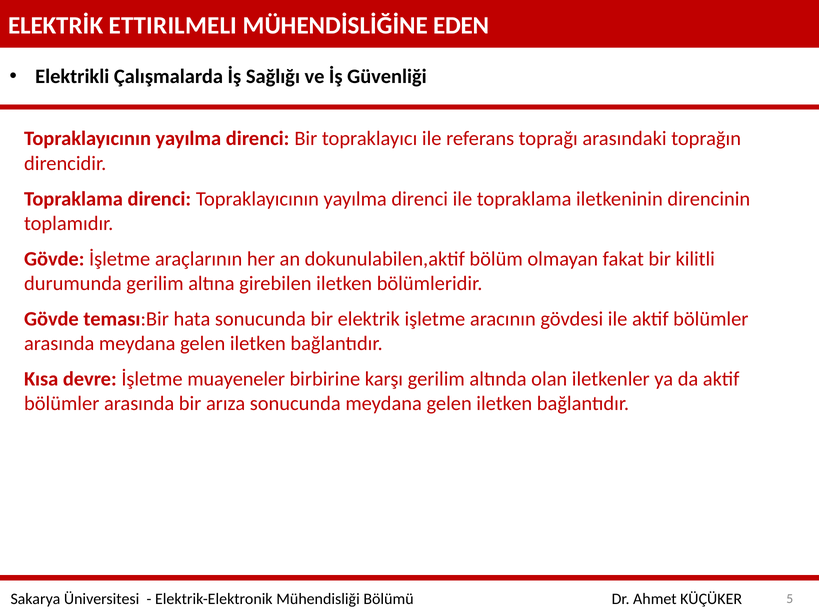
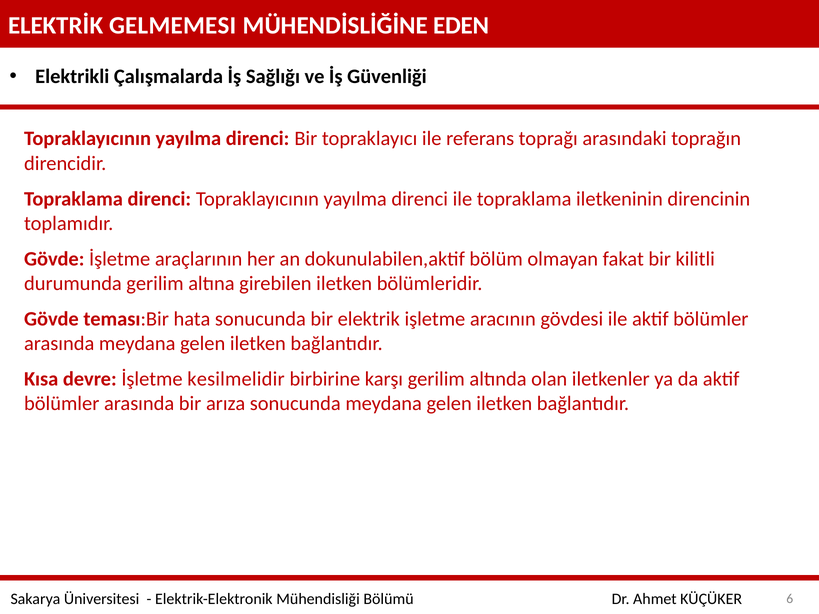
ETTIRILMELI: ETTIRILMELI -> GELMEMESI
muayeneler: muayeneler -> kesilmelidir
5: 5 -> 6
